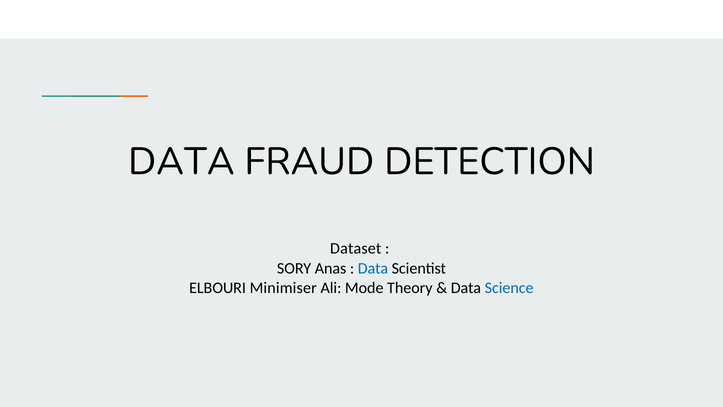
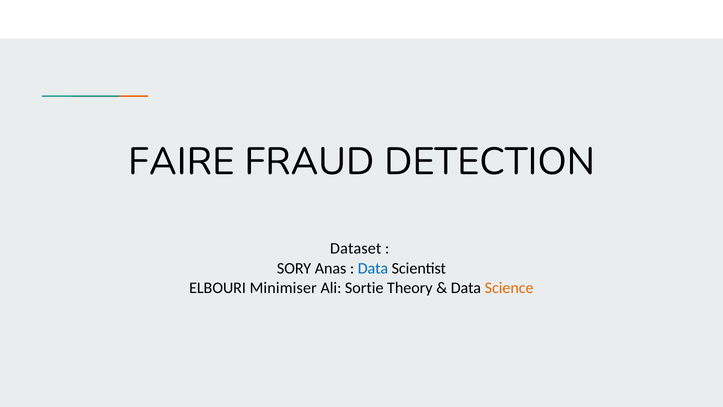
DATA at (181, 161): DATA -> FAIRE
Mode: Mode -> Sortie
Science colour: blue -> orange
